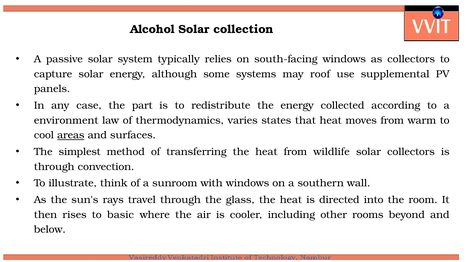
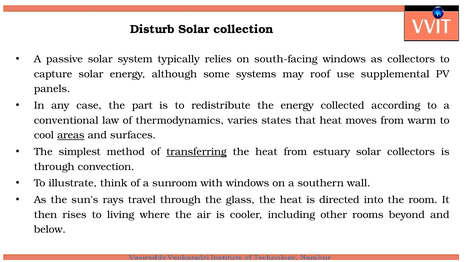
Alcohol: Alcohol -> Disturb
environment: environment -> conventional
transferring underline: none -> present
wildlife: wildlife -> estuary
basic: basic -> living
